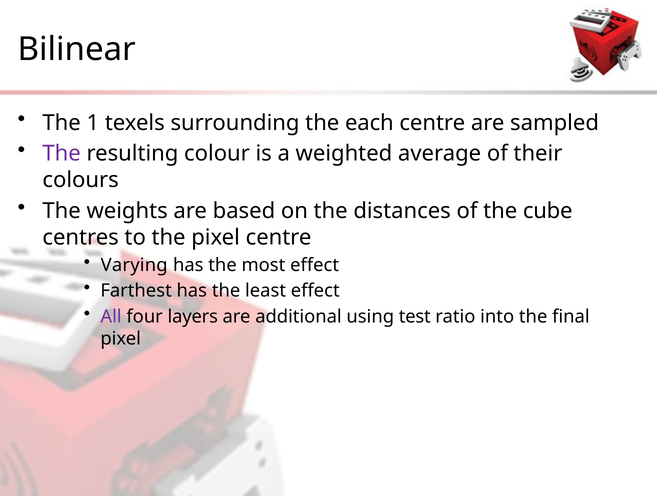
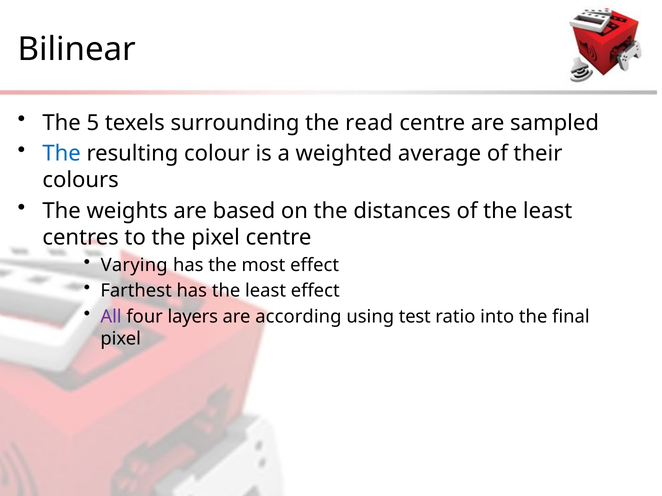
1: 1 -> 5
each: each -> read
The at (62, 154) colour: purple -> blue
of the cube: cube -> least
additional: additional -> according
